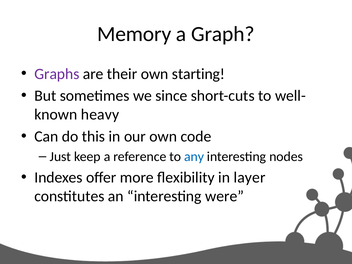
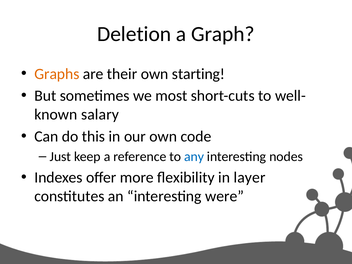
Memory: Memory -> Deletion
Graphs colour: purple -> orange
since: since -> most
heavy: heavy -> salary
